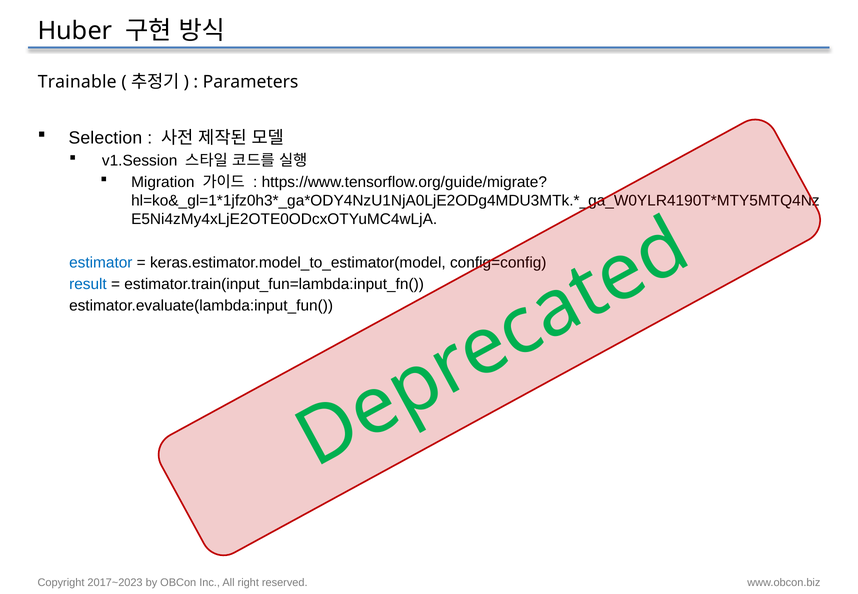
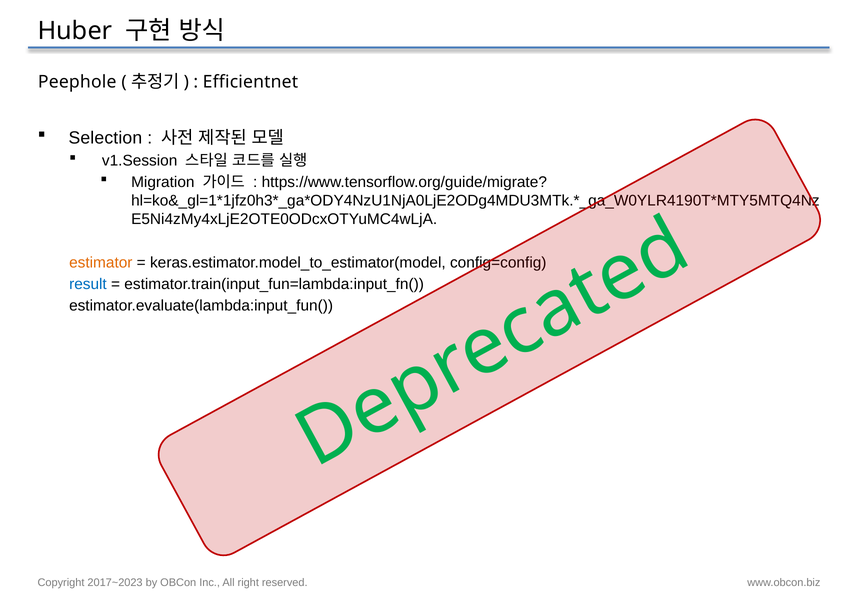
Trainable: Trainable -> Peephole
Parameters: Parameters -> Efficientnet
estimator colour: blue -> orange
